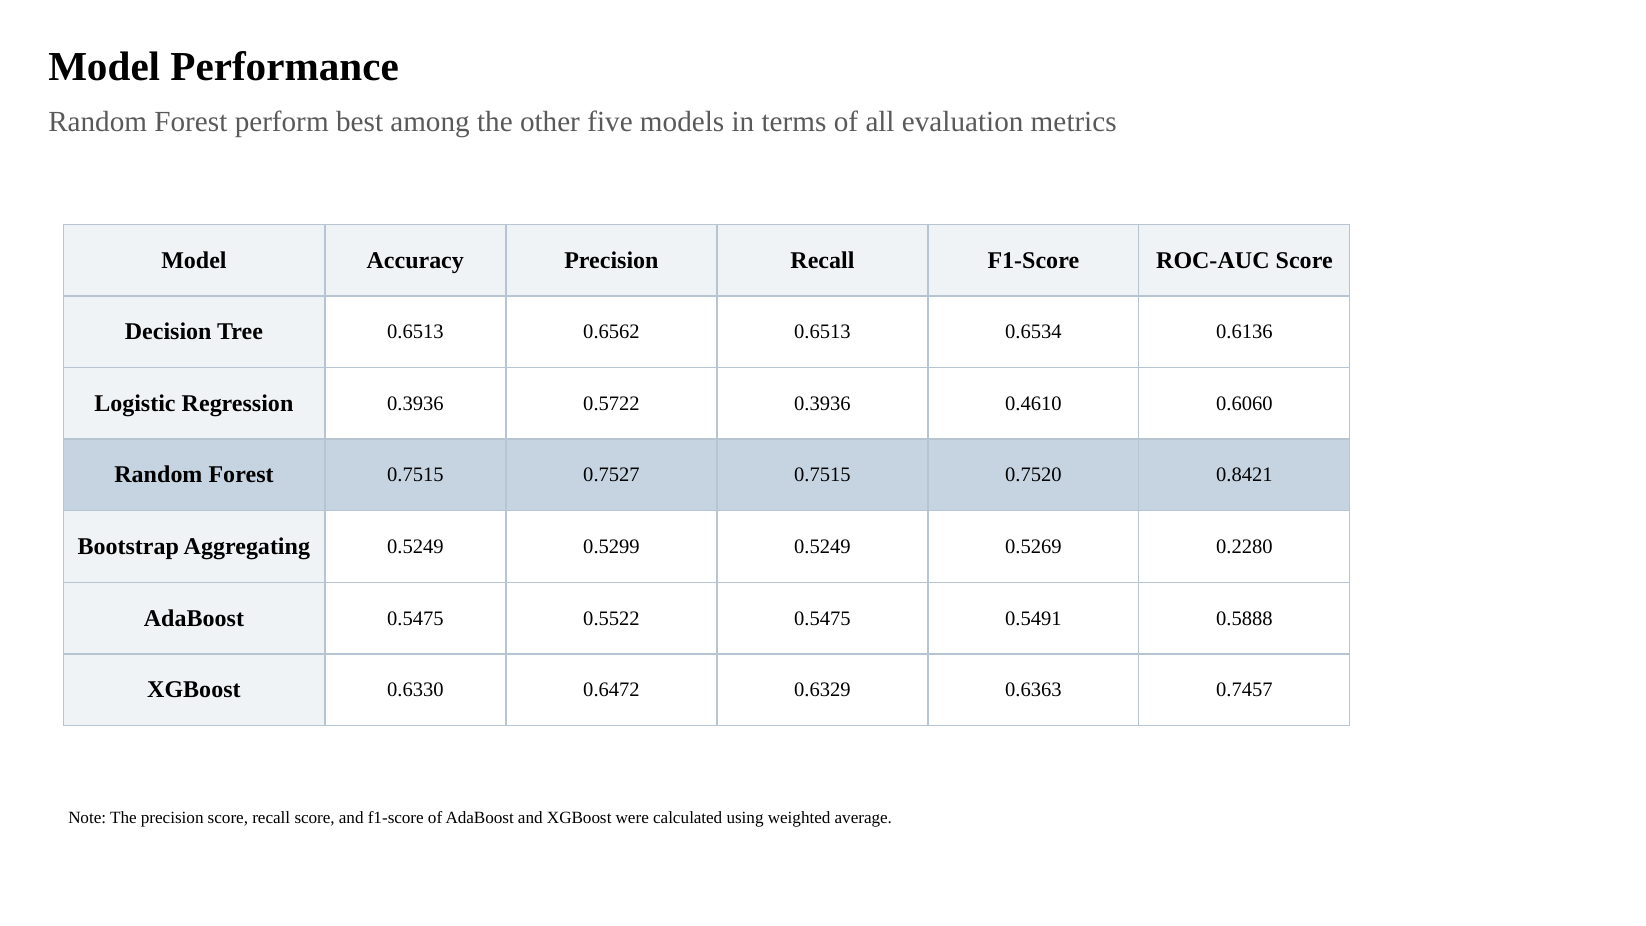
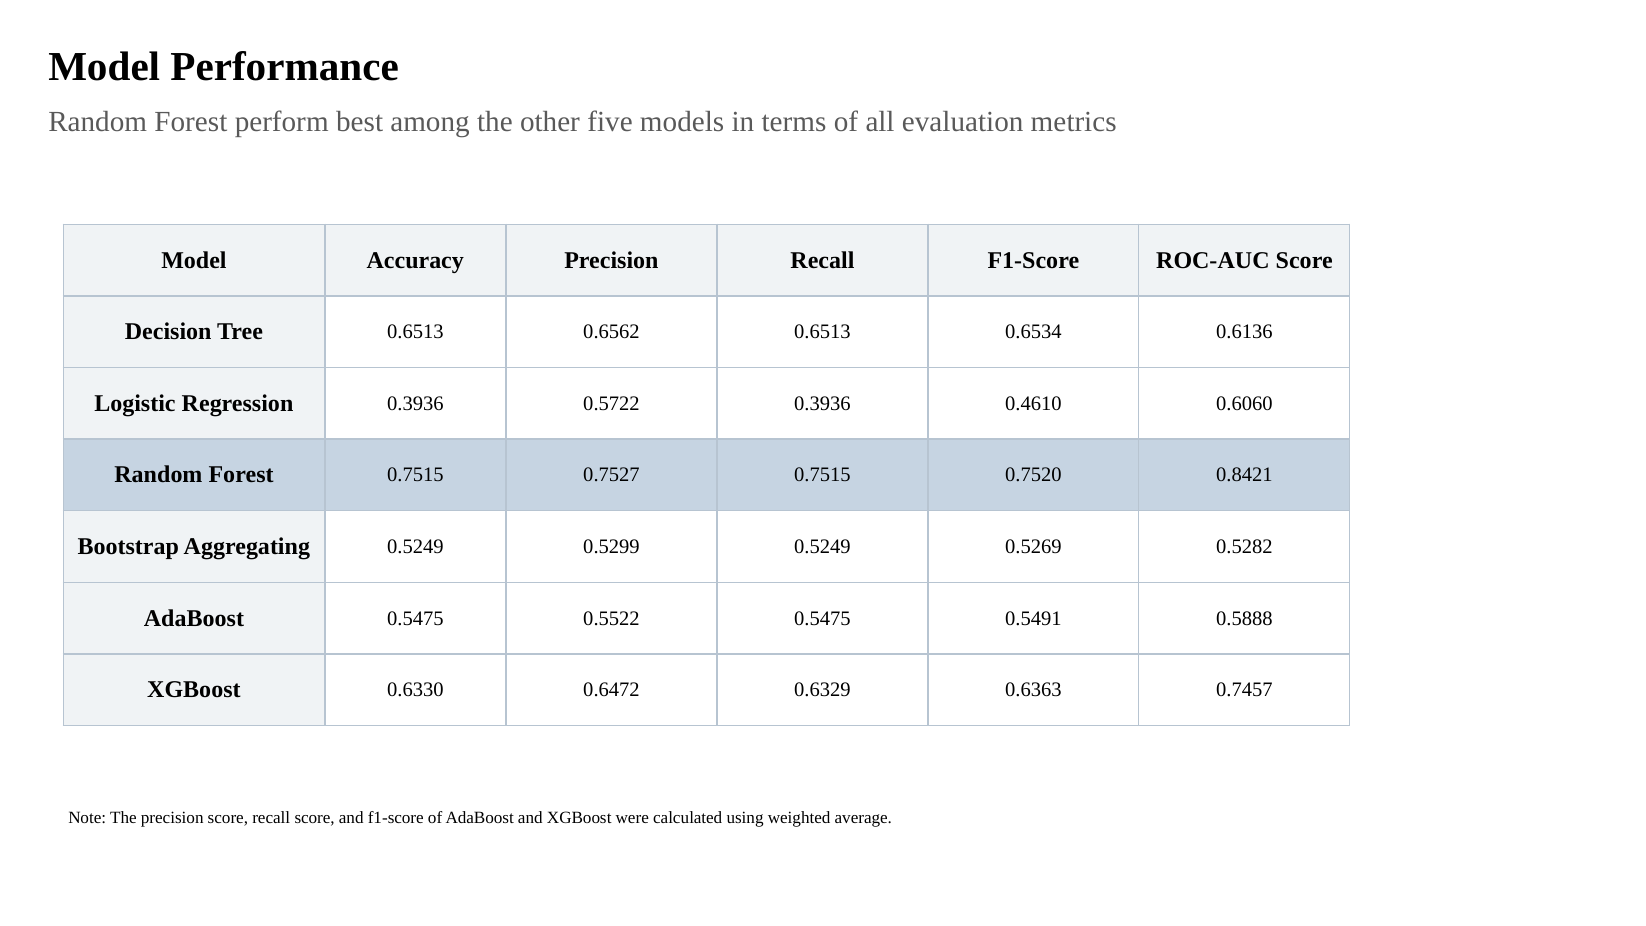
0.2280: 0.2280 -> 0.5282
